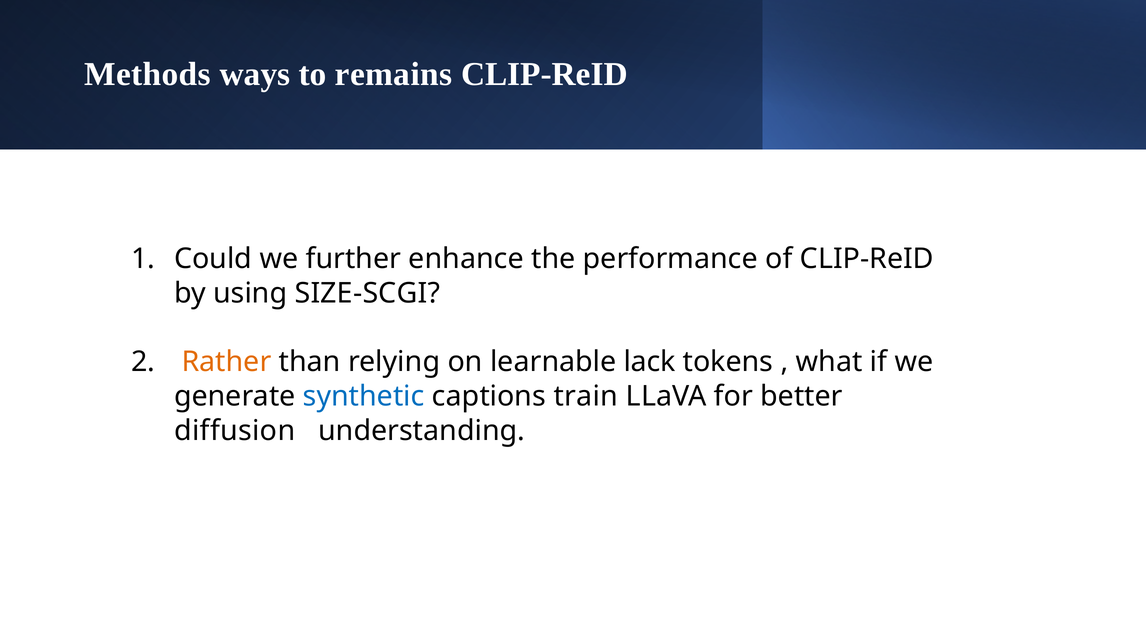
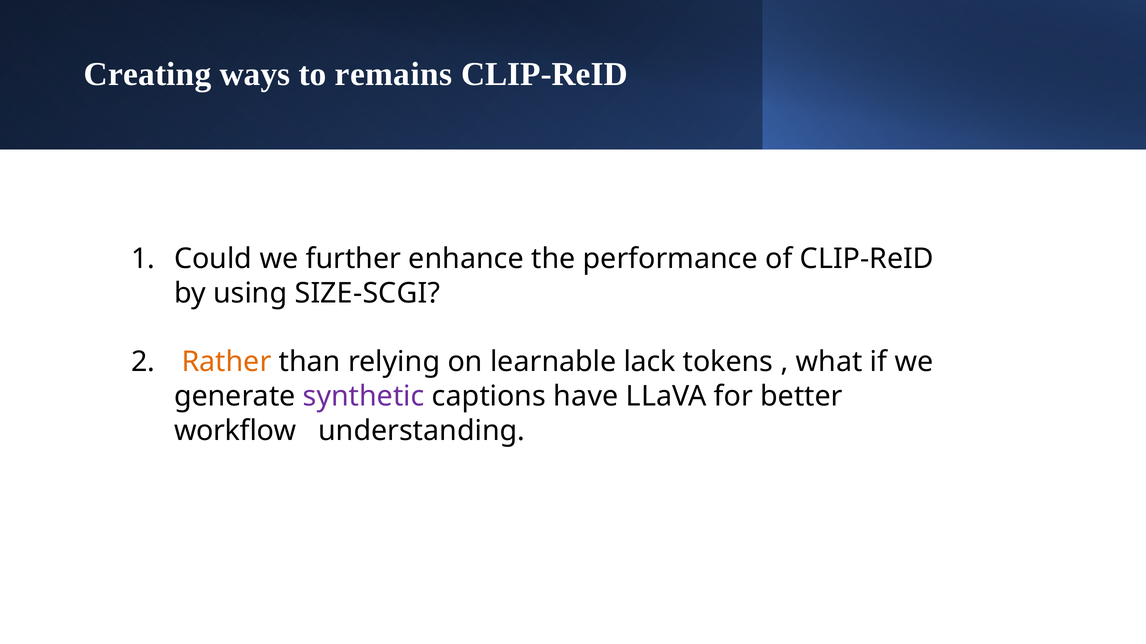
Methods: Methods -> Creating
synthetic colour: blue -> purple
train: train -> have
diffusion: diffusion -> workflow
